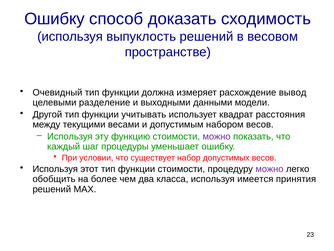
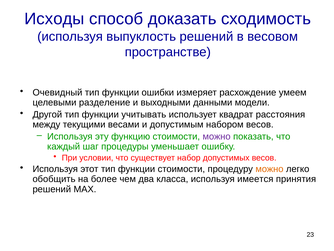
Ошибку at (54, 19): Ошибку -> Исходы
должна: должна -> ошибки
вывод: вывод -> умеем
можно at (269, 169) colour: purple -> orange
